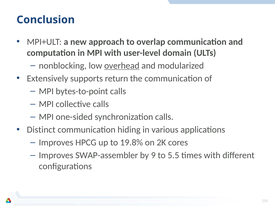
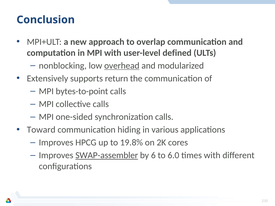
domain: domain -> defined
Distinct: Distinct -> Toward
SWAP-assembler underline: none -> present
9: 9 -> 6
5.5: 5.5 -> 6.0
